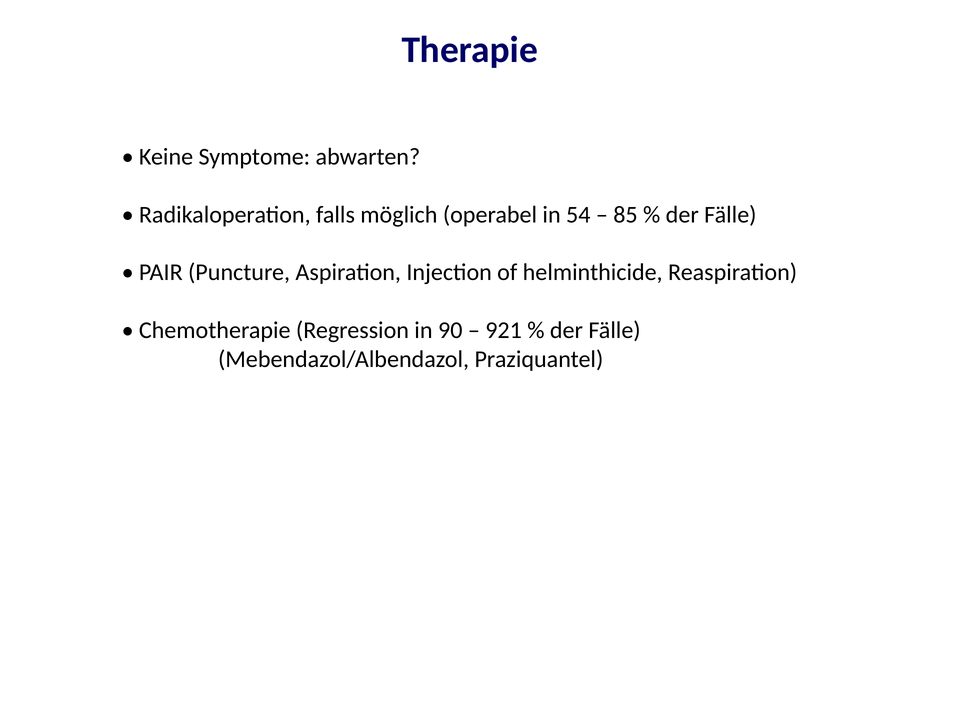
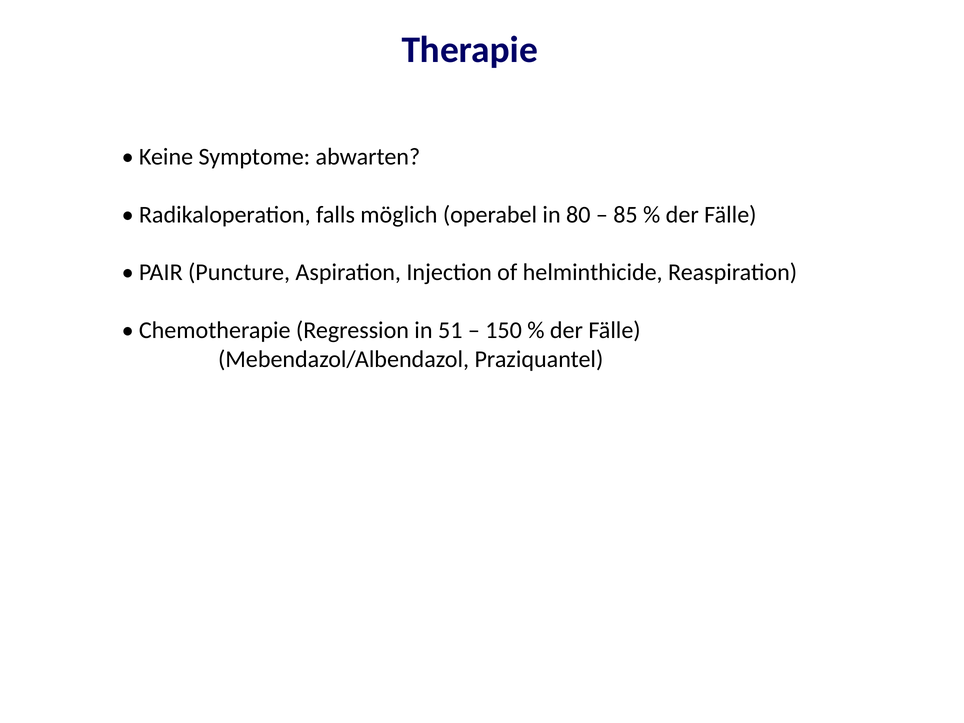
54: 54 -> 80
90: 90 -> 51
921: 921 -> 150
